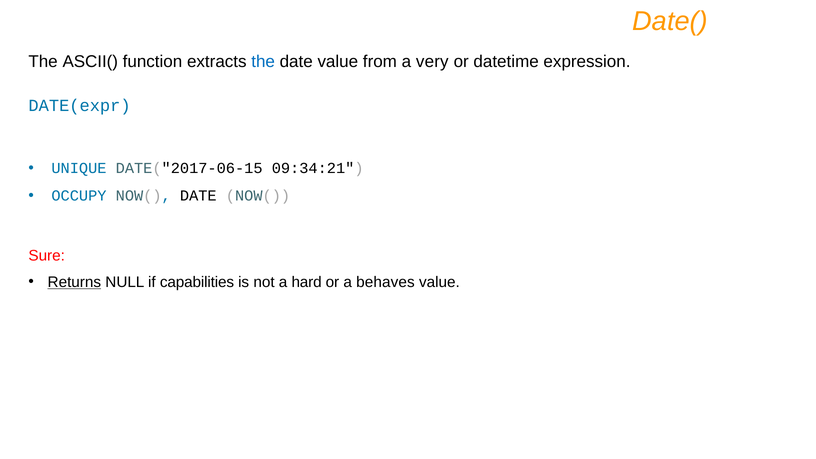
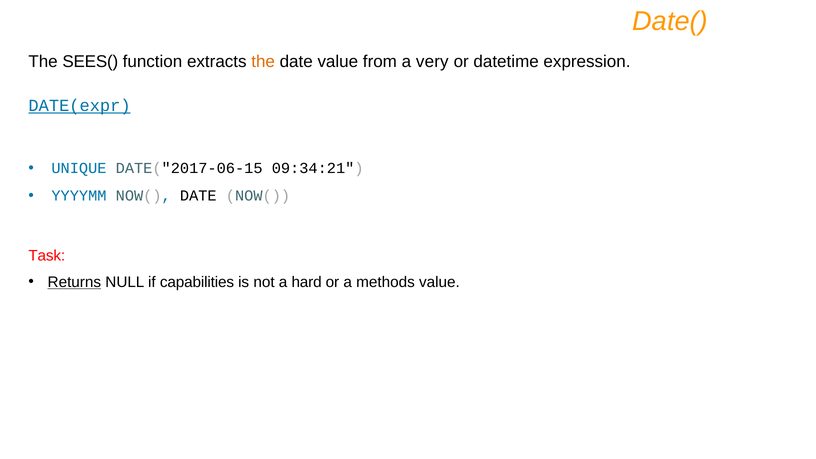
ASCII(: ASCII( -> SEES(
the at (263, 61) colour: blue -> orange
DATE(expr underline: none -> present
OCCUPY: OCCUPY -> YYYYMM
Sure: Sure -> Task
behaves: behaves -> methods
